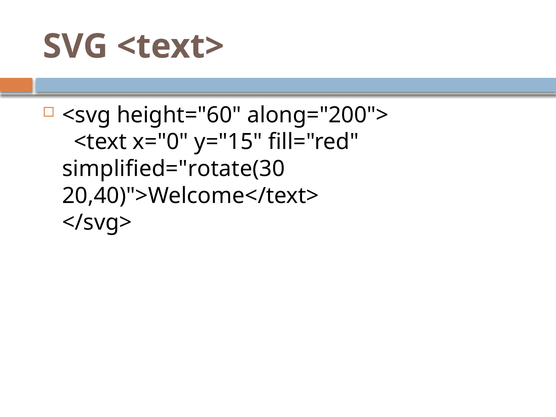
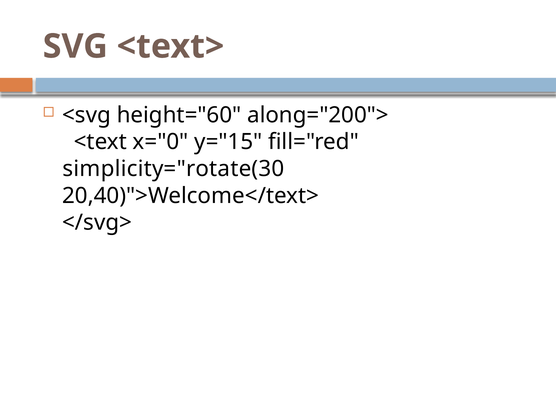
simplified="rotate(30: simplified="rotate(30 -> simplicity="rotate(30
